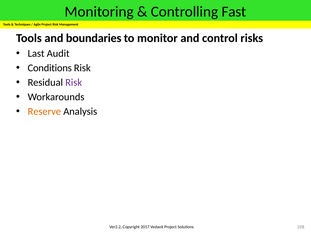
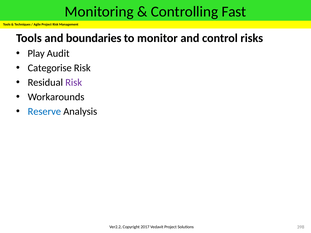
Last: Last -> Play
Conditions: Conditions -> Categorise
Reserve colour: orange -> blue
